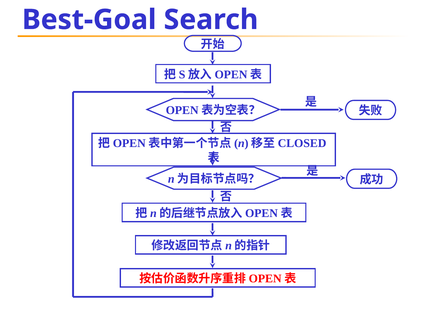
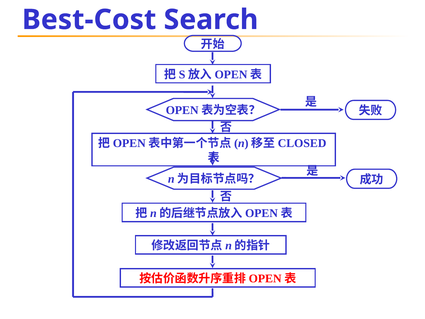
Best-Goal: Best-Goal -> Best-Cost
